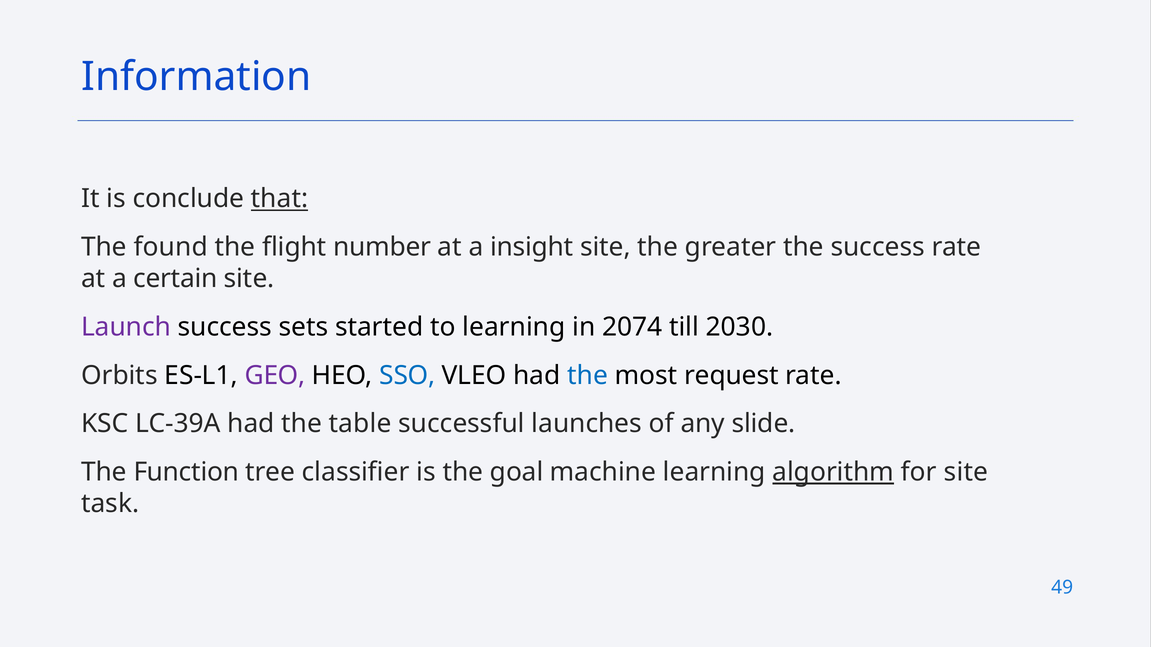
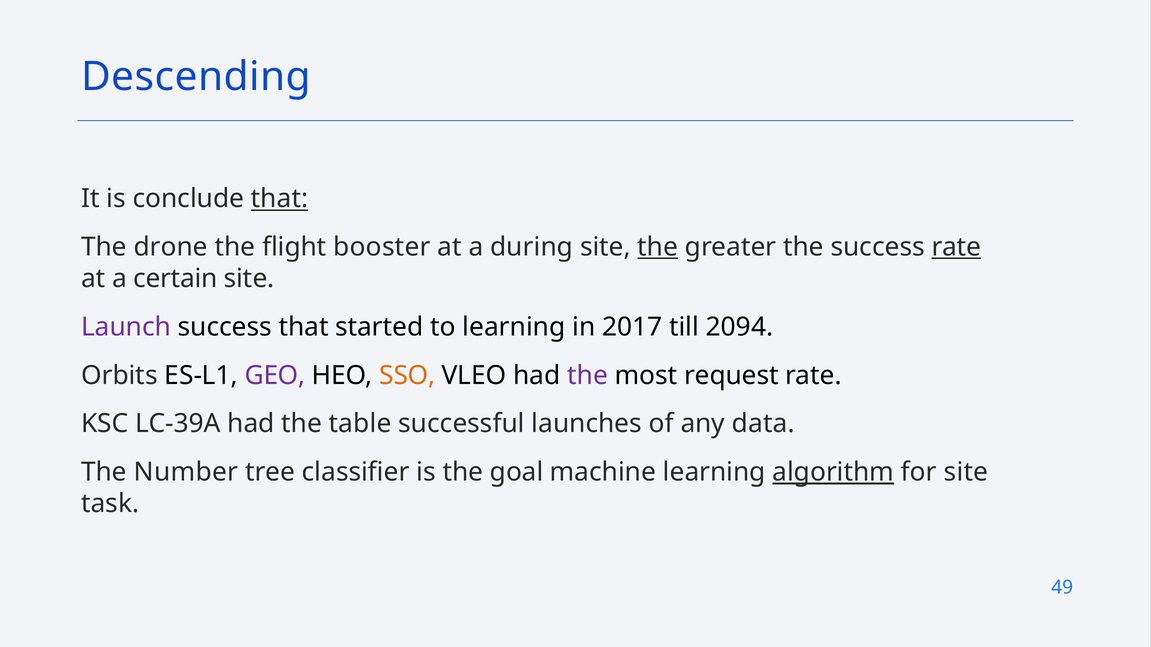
Information: Information -> Descending
found: found -> drone
number: number -> booster
insight: insight -> during
the at (658, 247) underline: none -> present
rate at (956, 247) underline: none -> present
success sets: sets -> that
2074: 2074 -> 2017
2030: 2030 -> 2094
SSO colour: blue -> orange
the at (588, 376) colour: blue -> purple
slide: slide -> data
Function: Function -> Number
